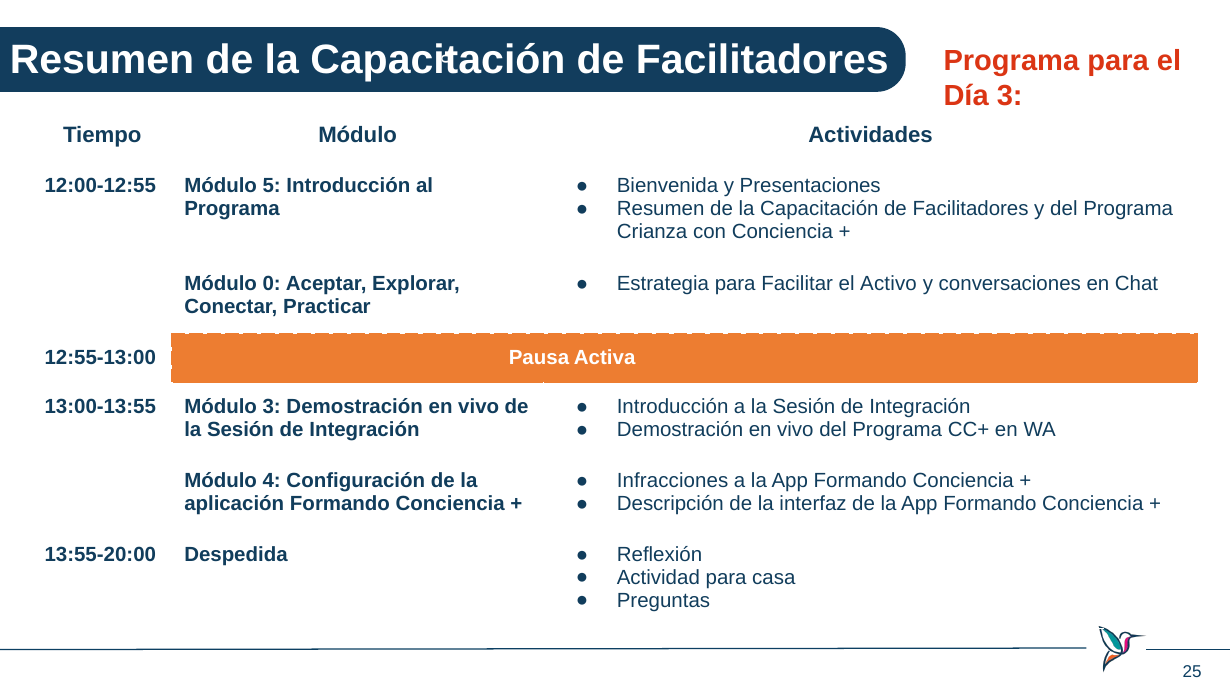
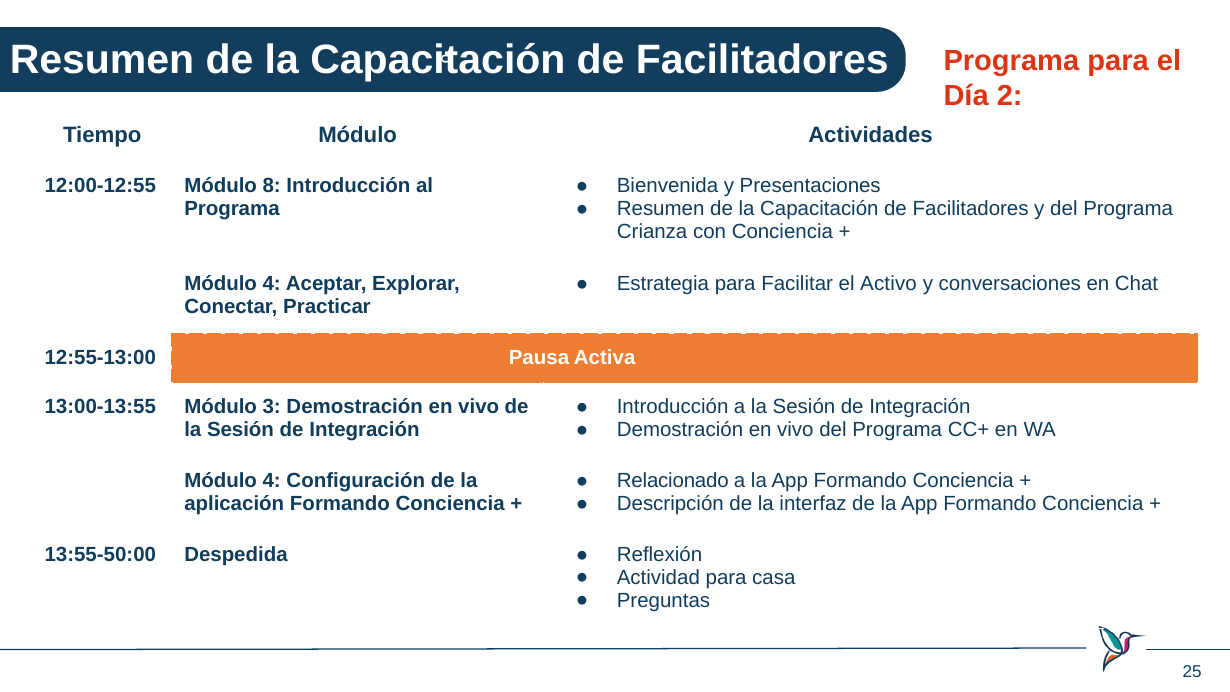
Día 3: 3 -> 2
5: 5 -> 8
0 at (272, 284): 0 -> 4
Infracciones: Infracciones -> Relacionado
13:55-20:00: 13:55-20:00 -> 13:55-50:00
